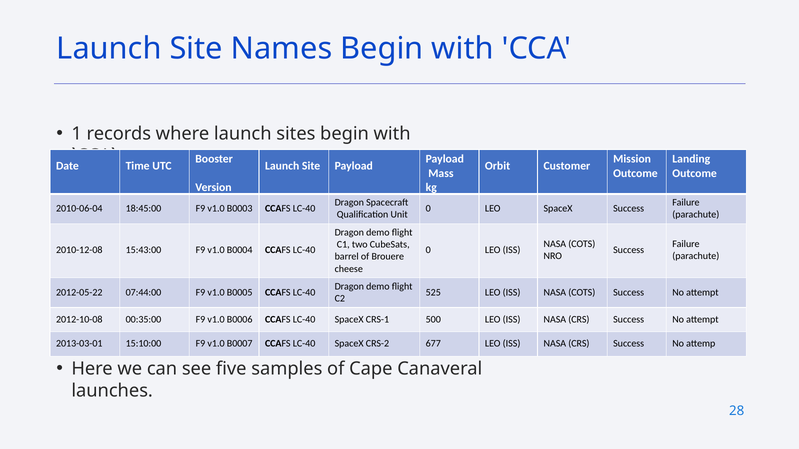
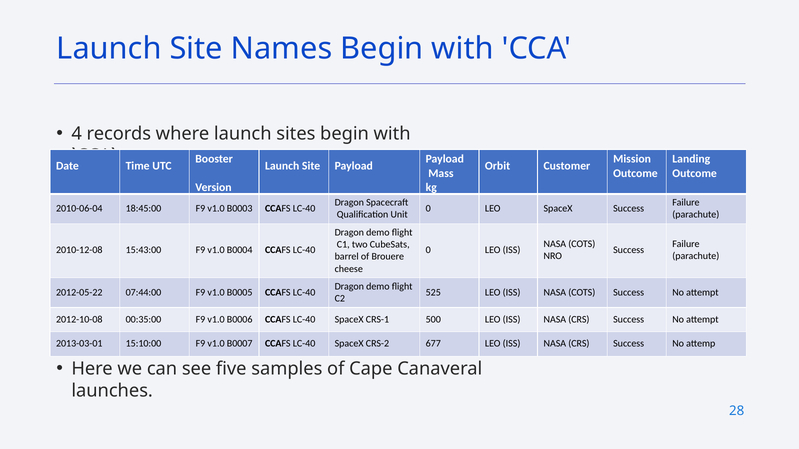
1: 1 -> 4
